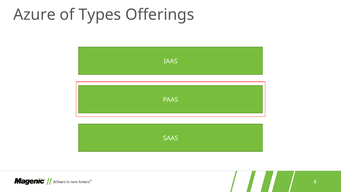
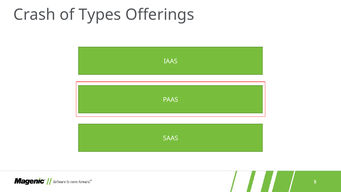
Azure: Azure -> Crash
